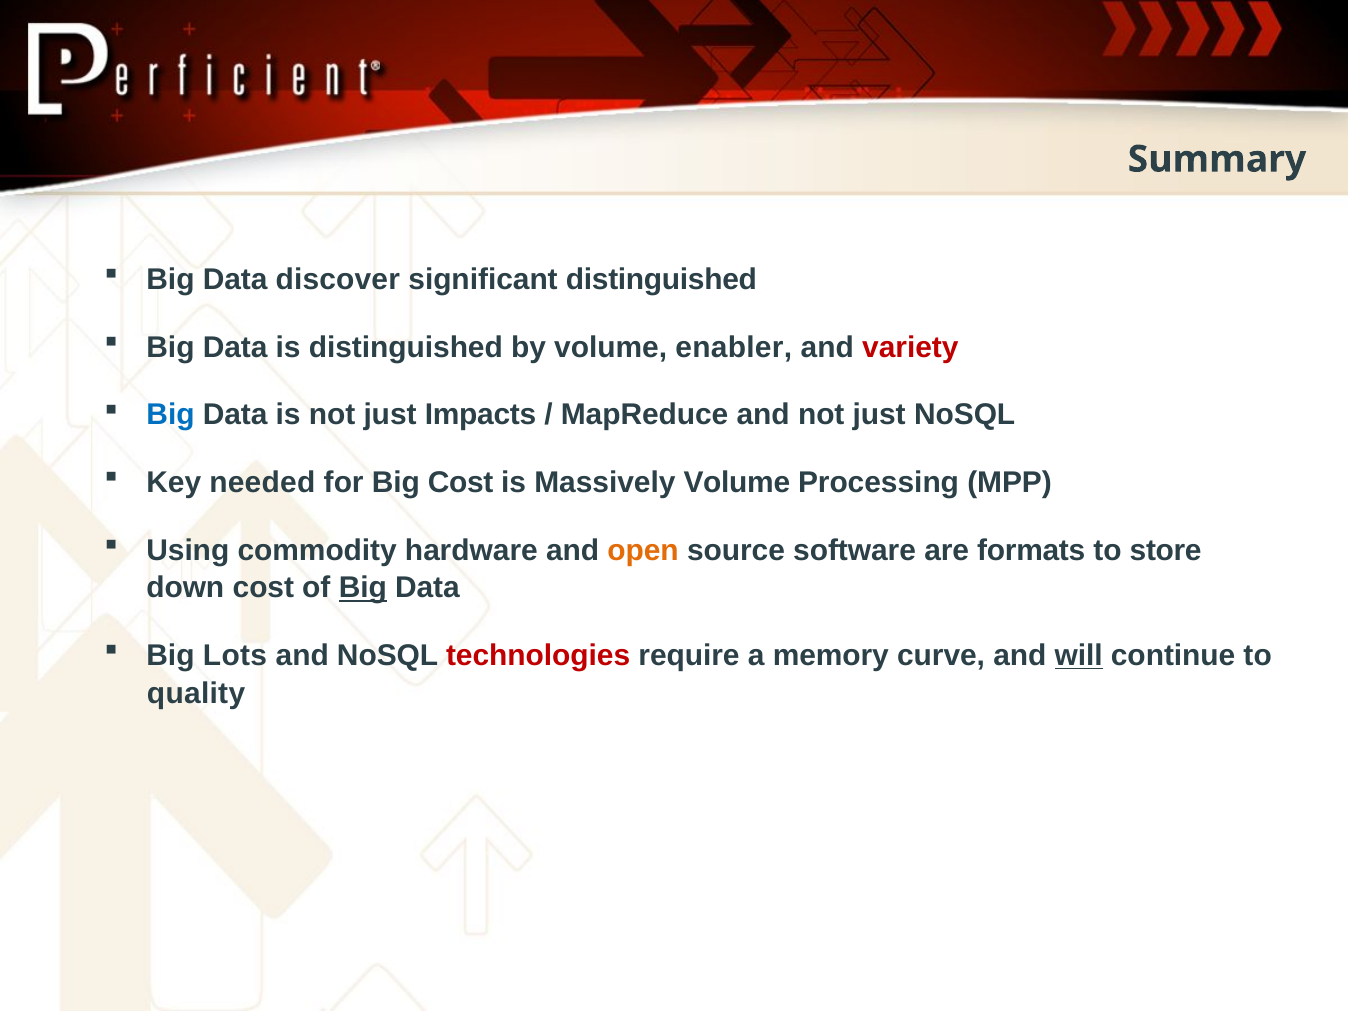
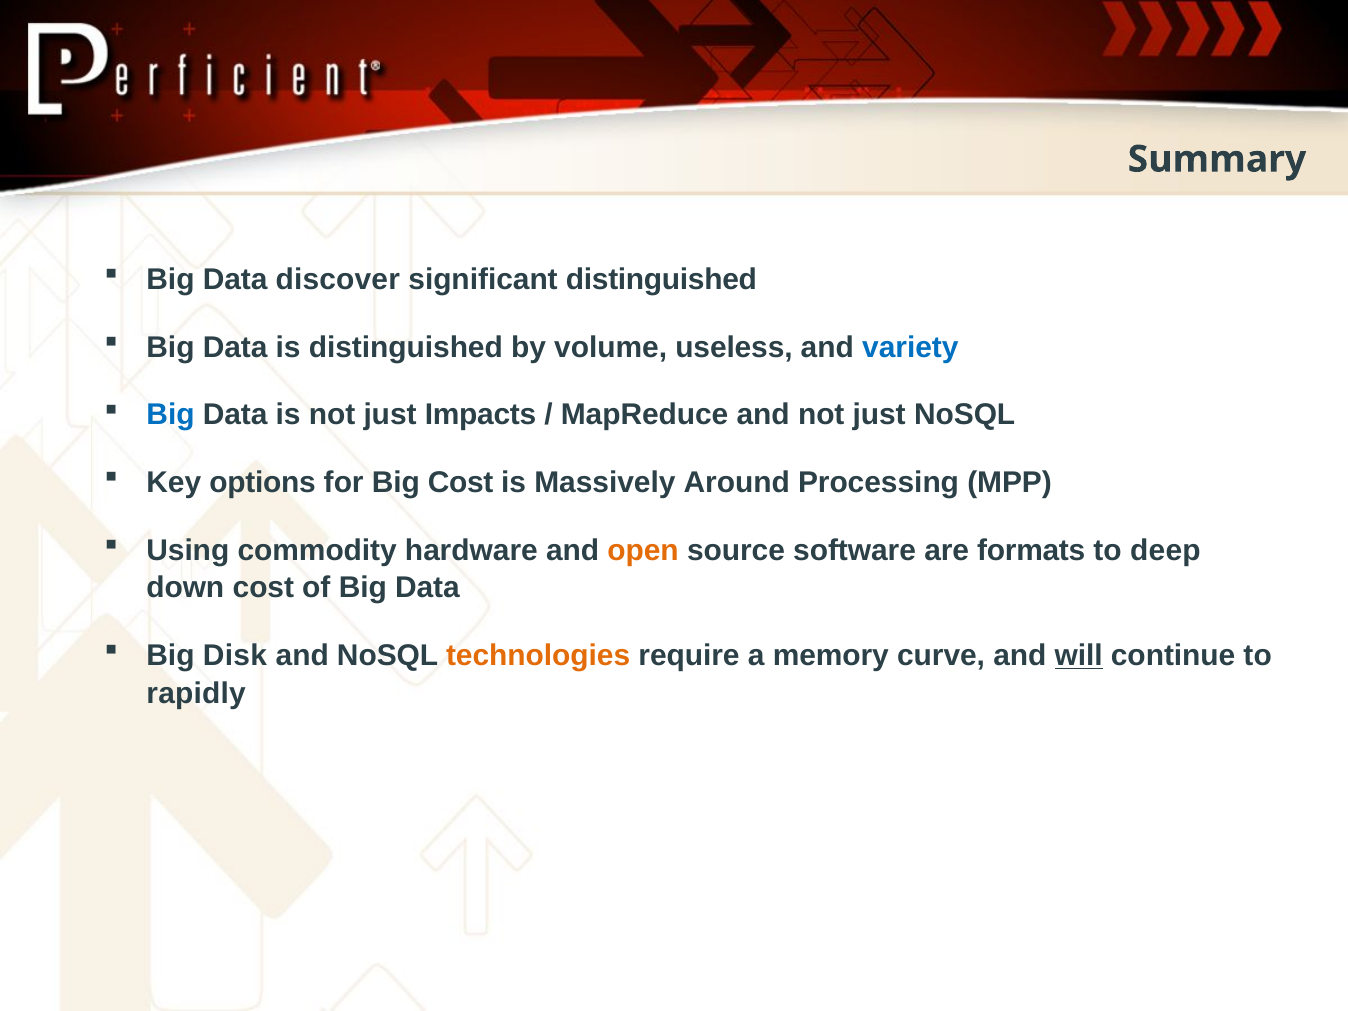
enabler: enabler -> useless
variety colour: red -> blue
needed: needed -> options
Massively Volume: Volume -> Around
store: store -> deep
Big at (363, 588) underline: present -> none
Lots: Lots -> Disk
technologies colour: red -> orange
quality: quality -> rapidly
